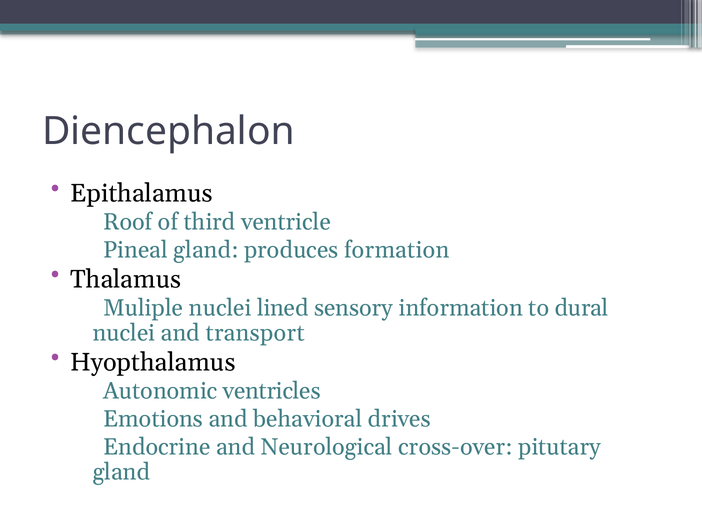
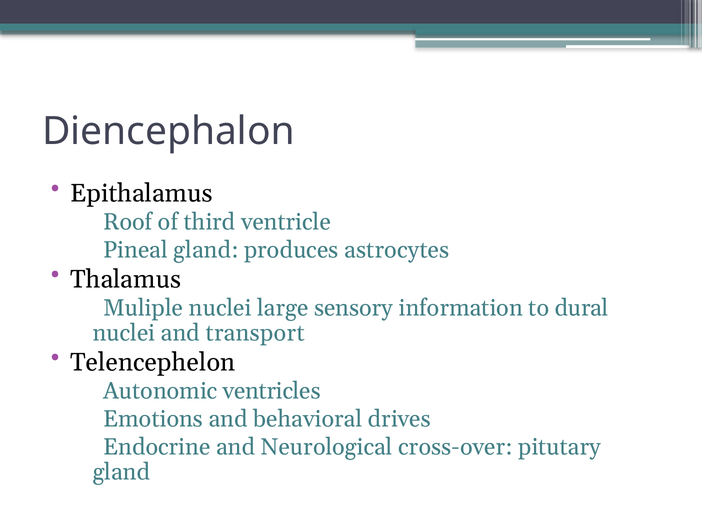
formation: formation -> astrocytes
lined: lined -> large
Hyopthalamus: Hyopthalamus -> Telencephelon
